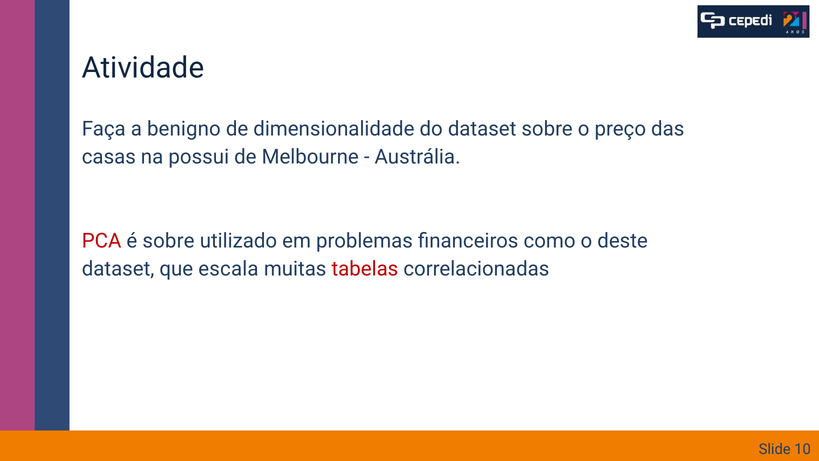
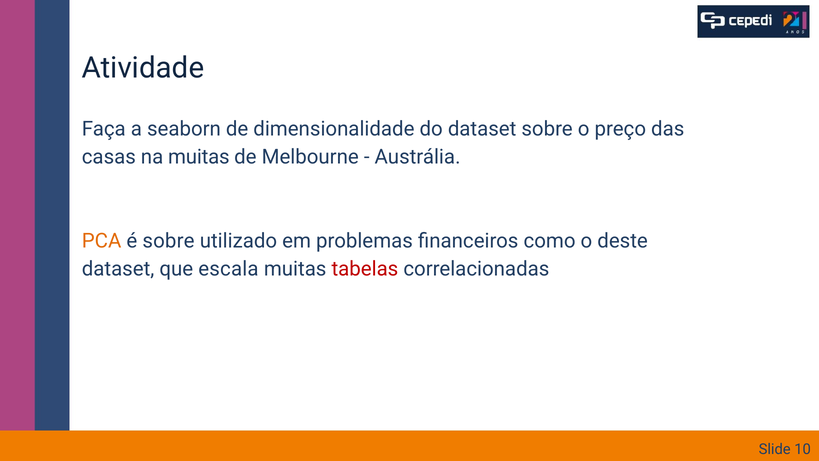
benigno: benigno -> seaborn
na possui: possui -> muitas
PCA colour: red -> orange
